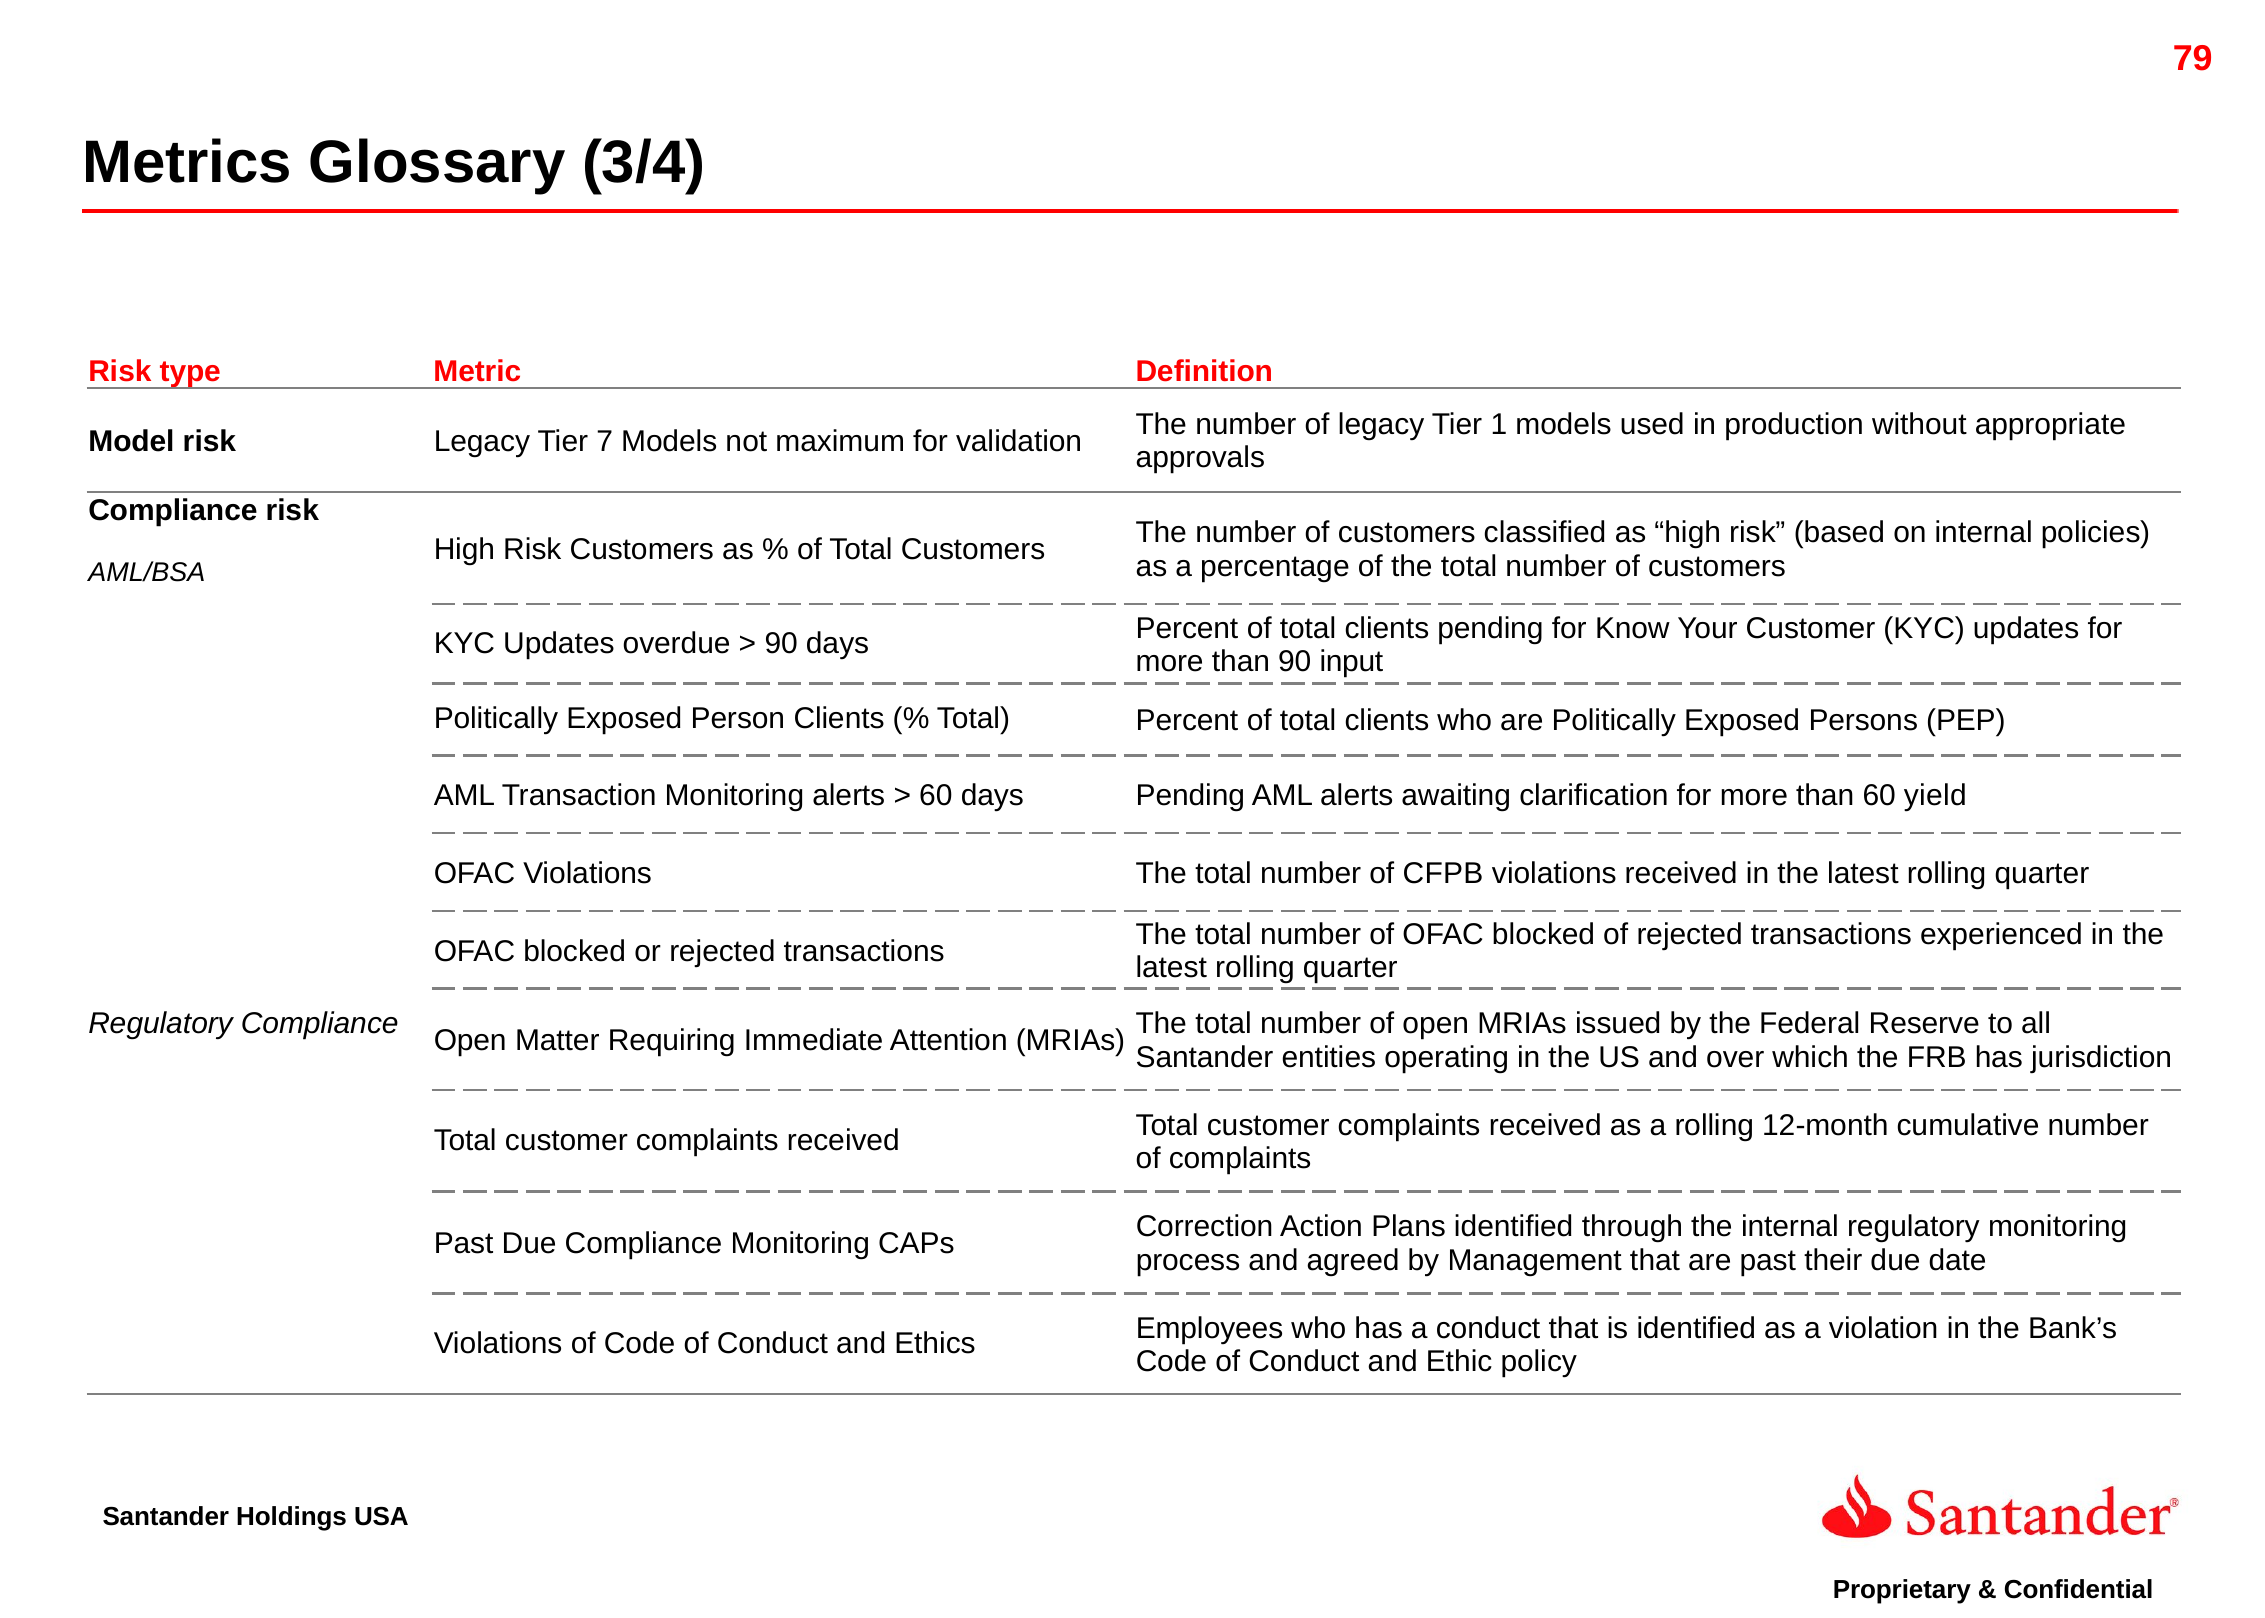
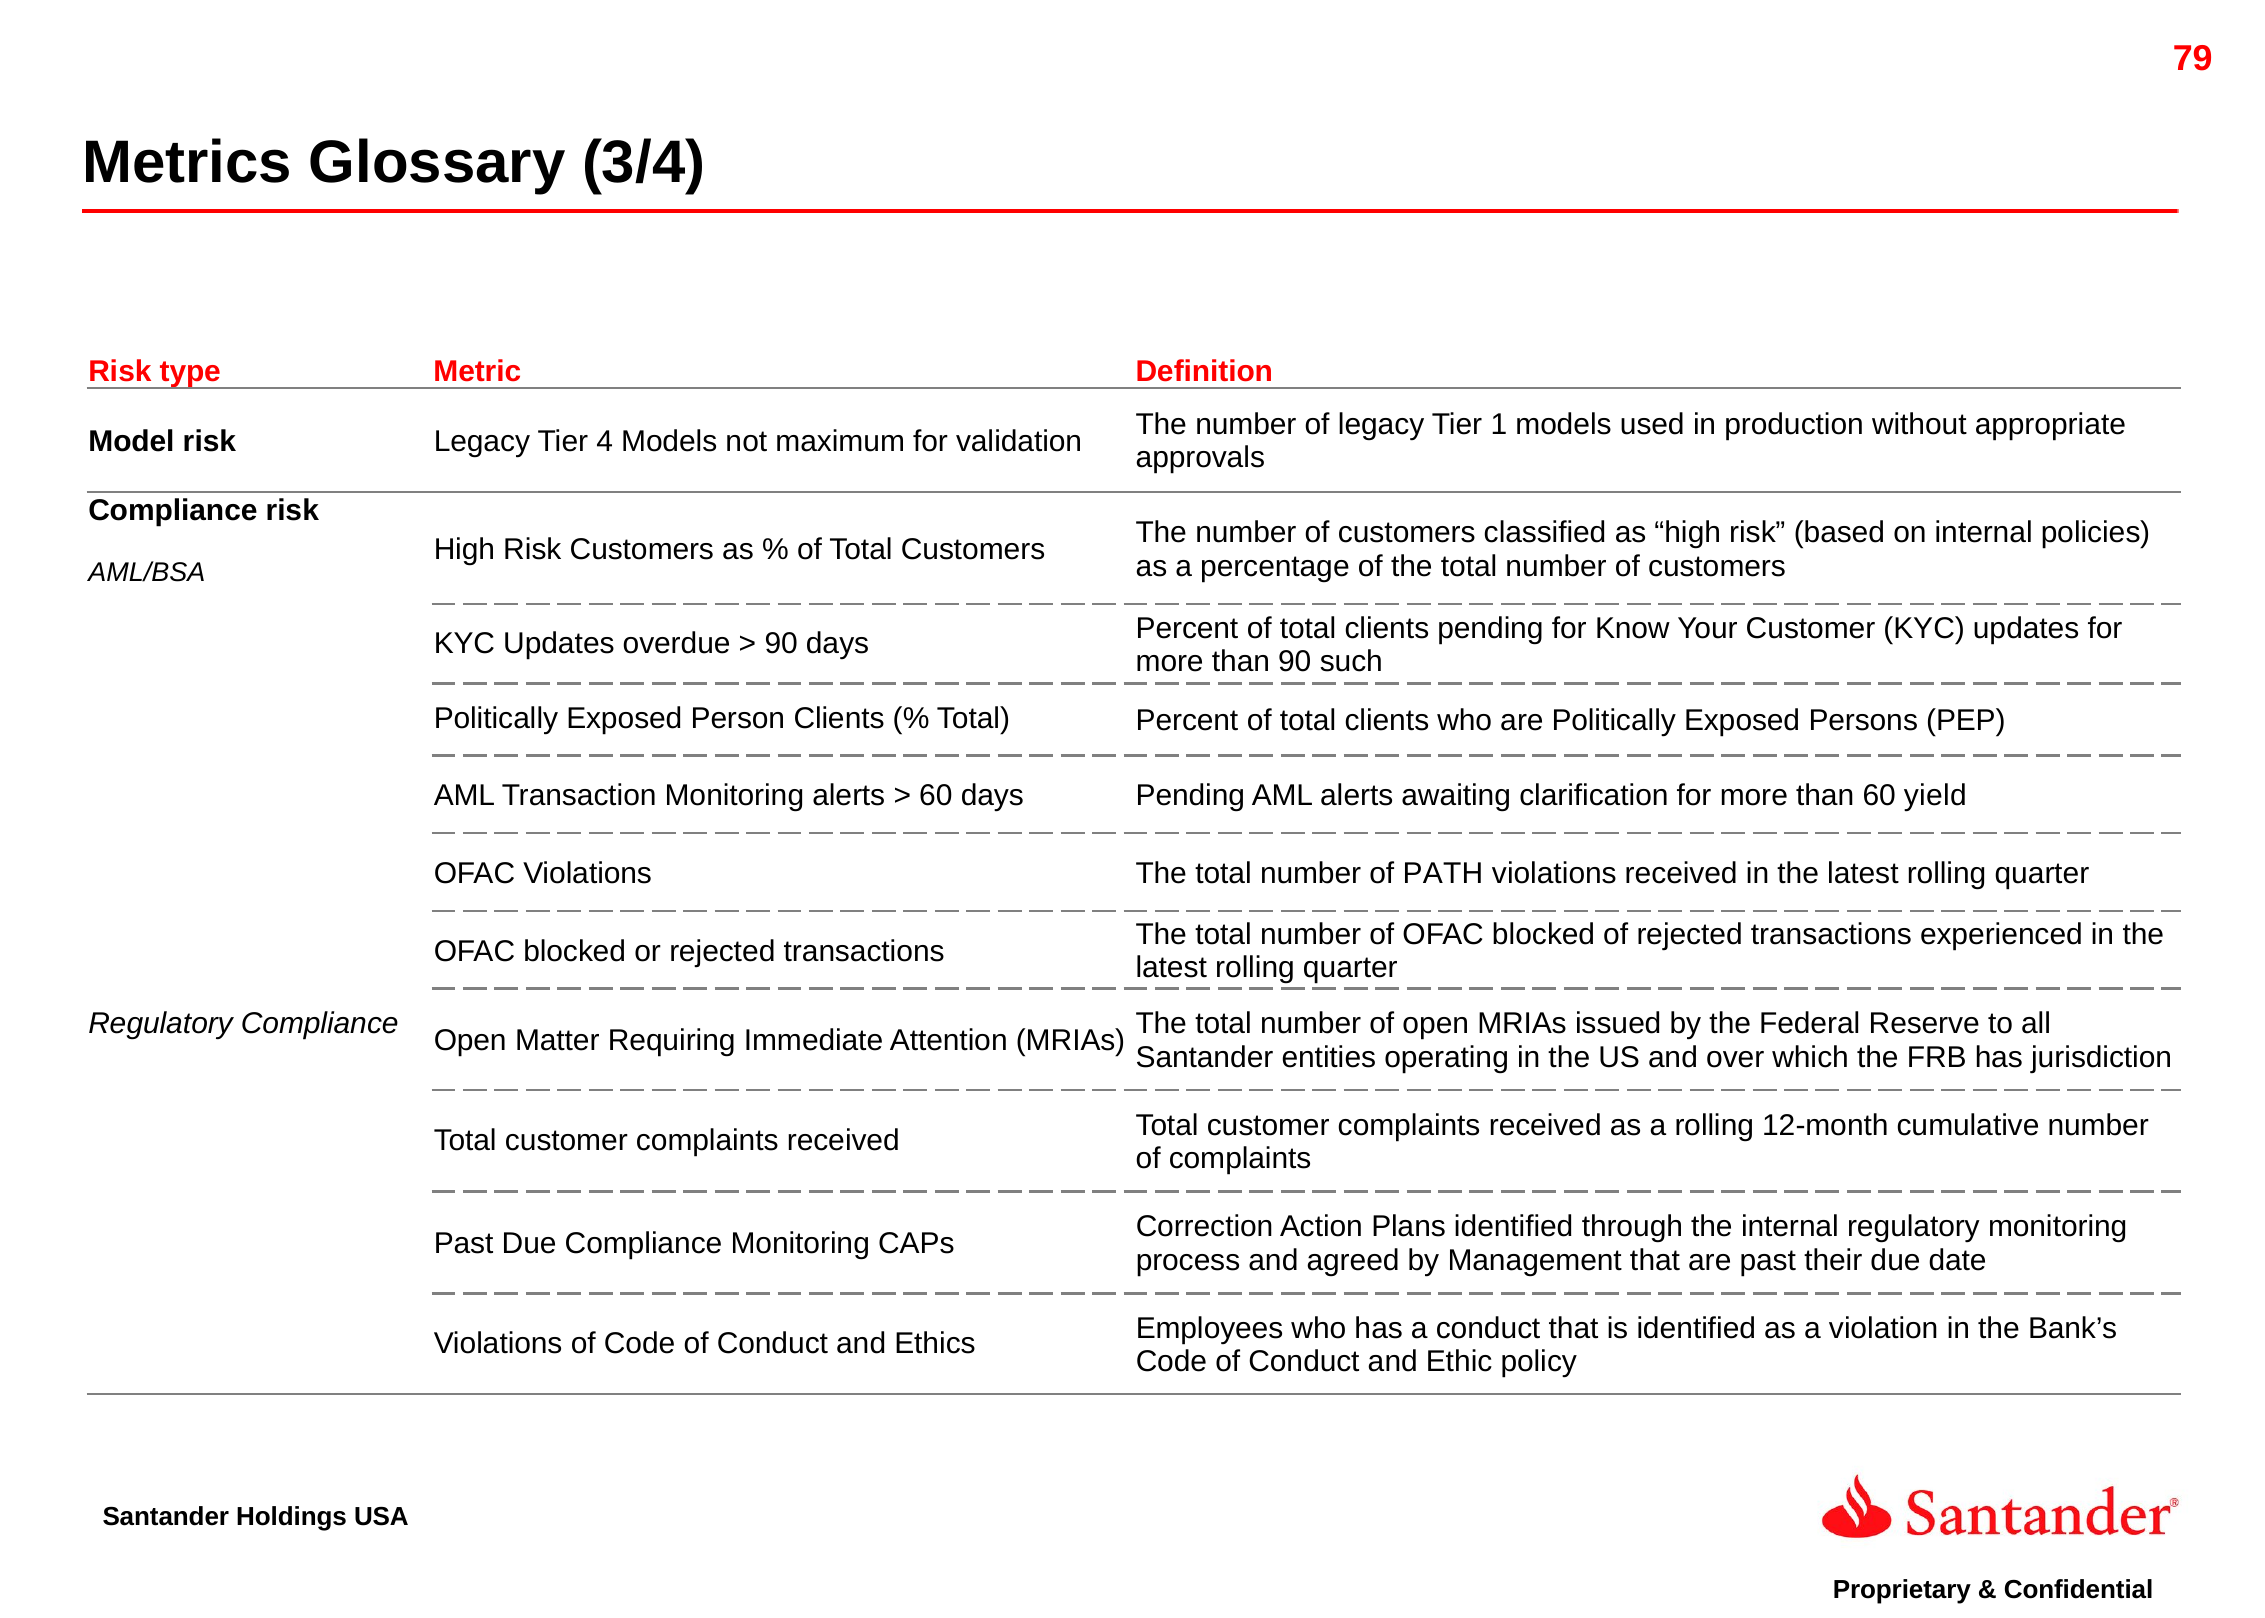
7: 7 -> 4
input: input -> such
CFPB: CFPB -> PATH
